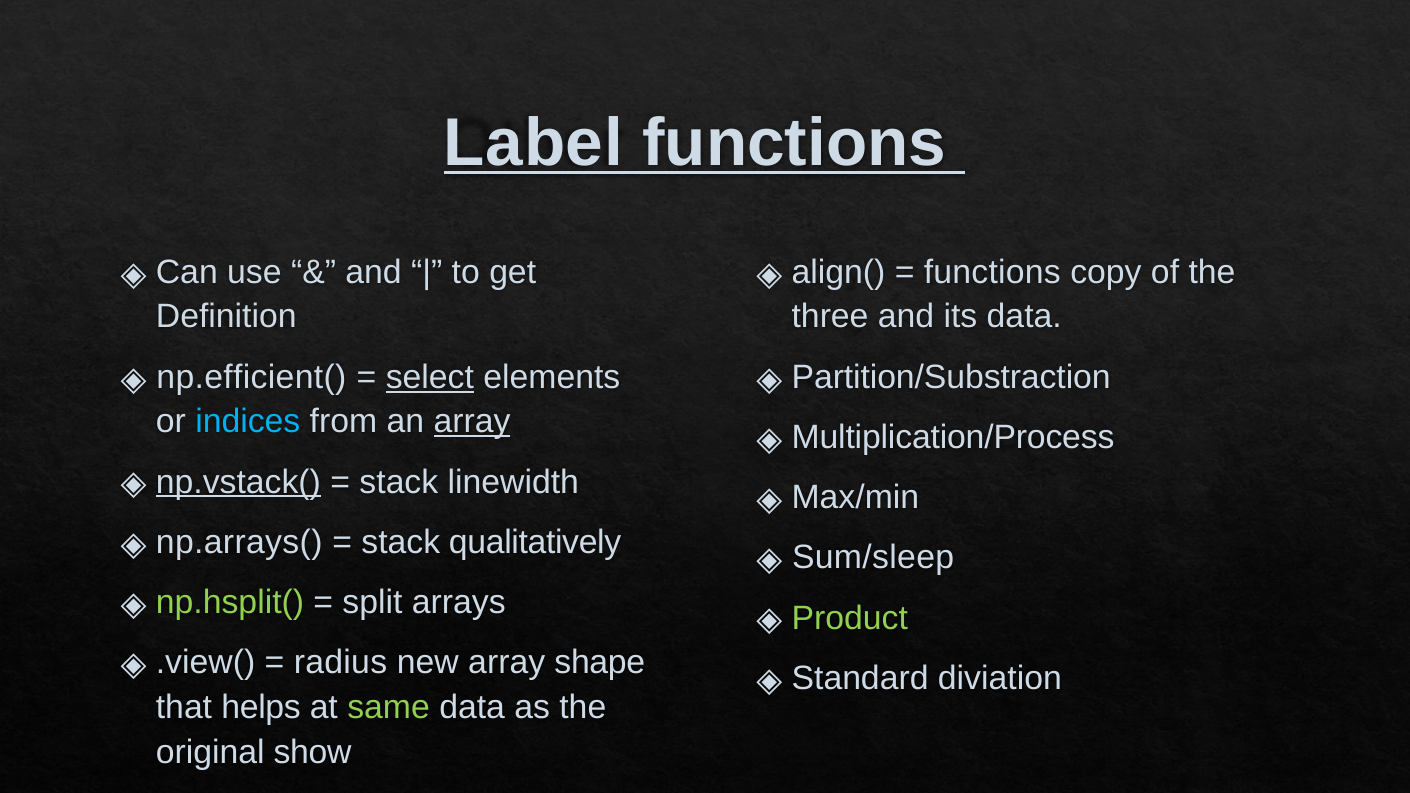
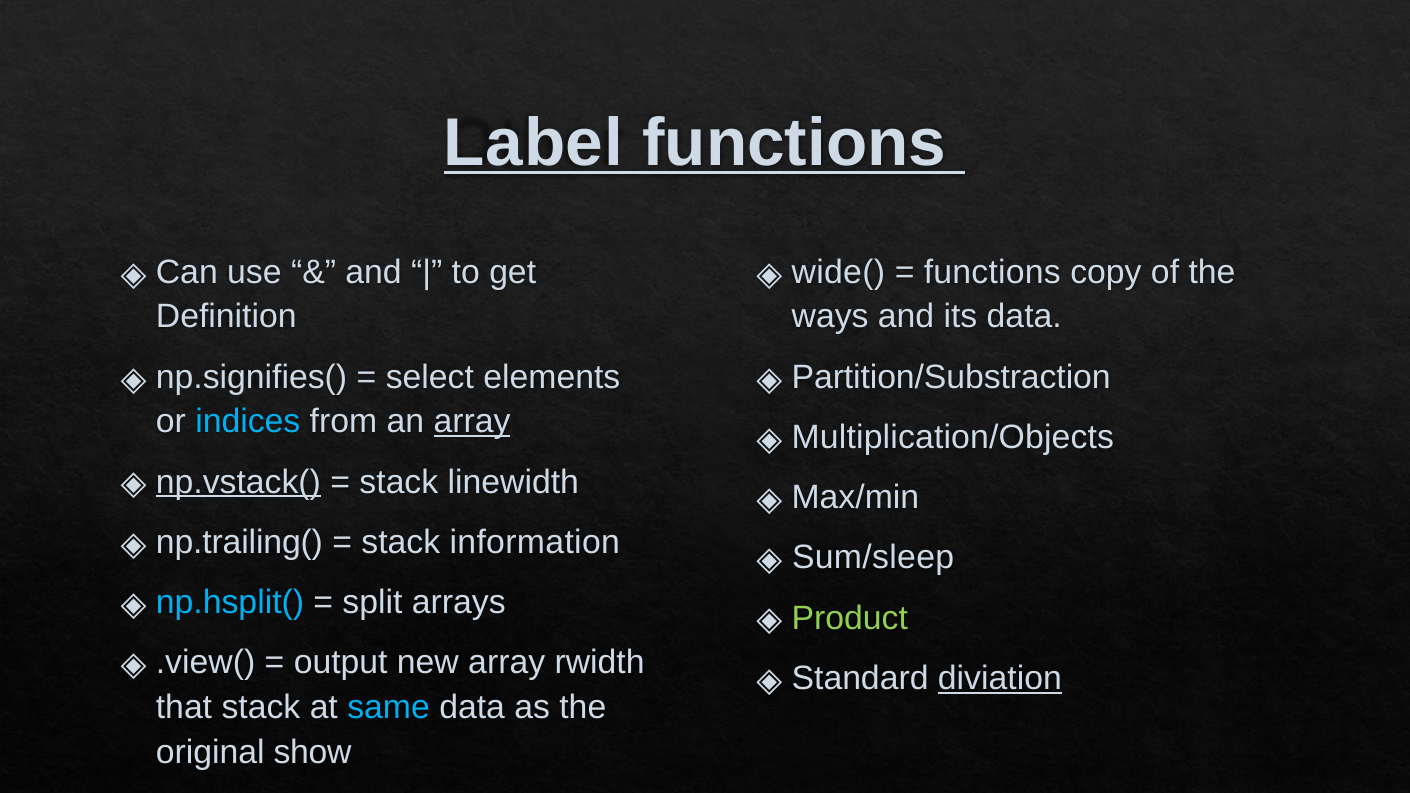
align(: align( -> wide(
three: three -> ways
np.efficient(: np.efficient( -> np.signifies(
select underline: present -> none
Multiplication/Process: Multiplication/Process -> Multiplication/Objects
np.arrays(: np.arrays( -> np.trailing(
qualitatively: qualitatively -> information
np.hsplit( colour: light green -> light blue
radius: radius -> output
shape: shape -> rwidth
diviation underline: none -> present
that helps: helps -> stack
same colour: light green -> light blue
